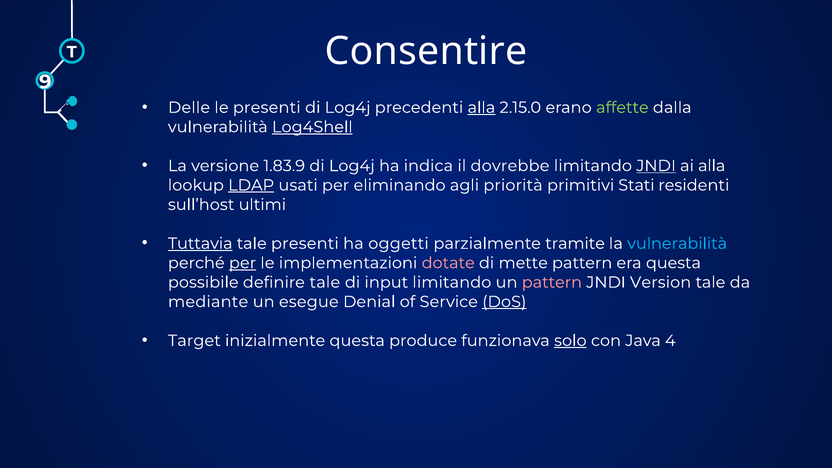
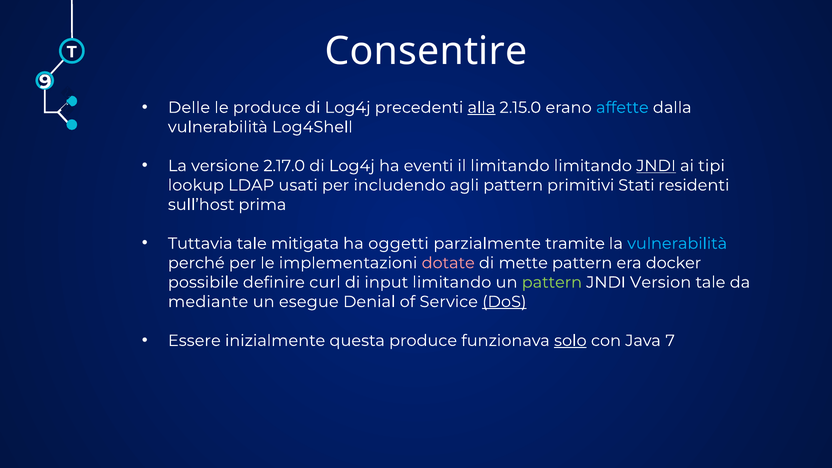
le presenti: presenti -> produce
affette colour: light green -> light blue
Log4Shell underline: present -> none
1.83.9: 1.83.9 -> 2.17.0
indica: indica -> eventi
il dovrebbe: dovrebbe -> limitando
ai alla: alla -> tipi
LDAP underline: present -> none
eliminando: eliminando -> includendo
agli priorità: priorità -> pattern
ultimi: ultimi -> prima
Tuttavia underline: present -> none
tale presenti: presenti -> mitigata
per at (243, 263) underline: present -> none
era questa: questa -> docker
definire tale: tale -> curl
pattern at (552, 282) colour: pink -> light green
Target: Target -> Essere
4: 4 -> 7
